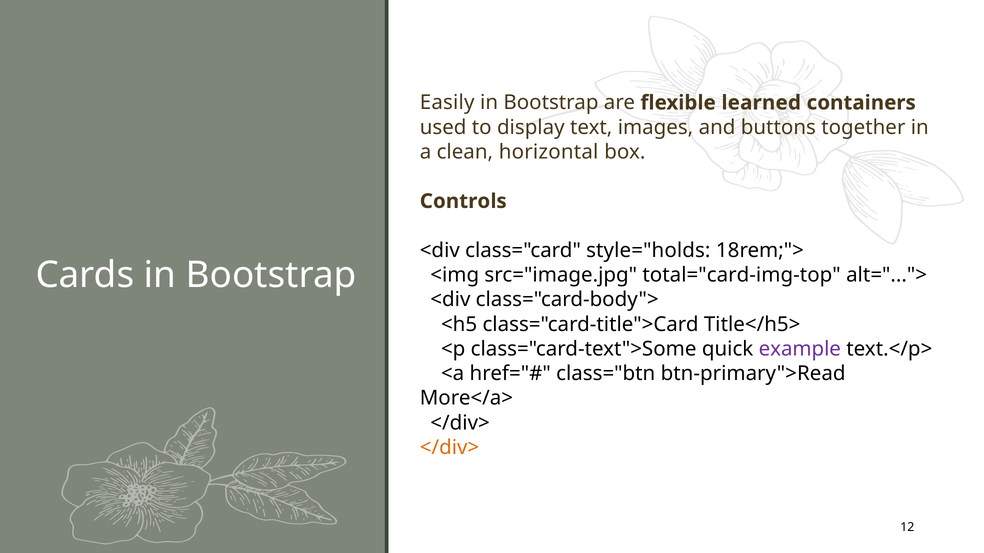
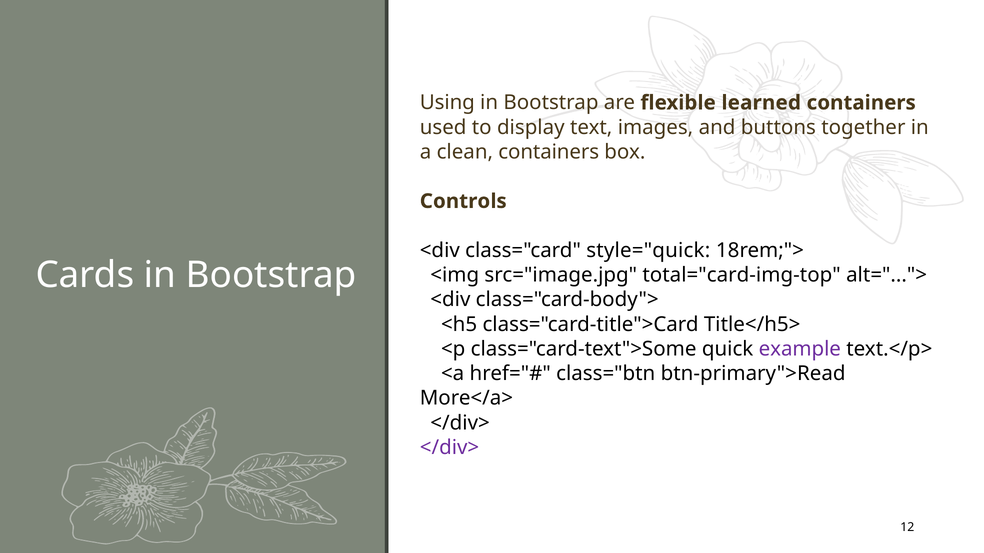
Easily: Easily -> Using
clean horizontal: horizontal -> containers
style="holds: style="holds -> style="quick
</div> at (450, 448) colour: orange -> purple
